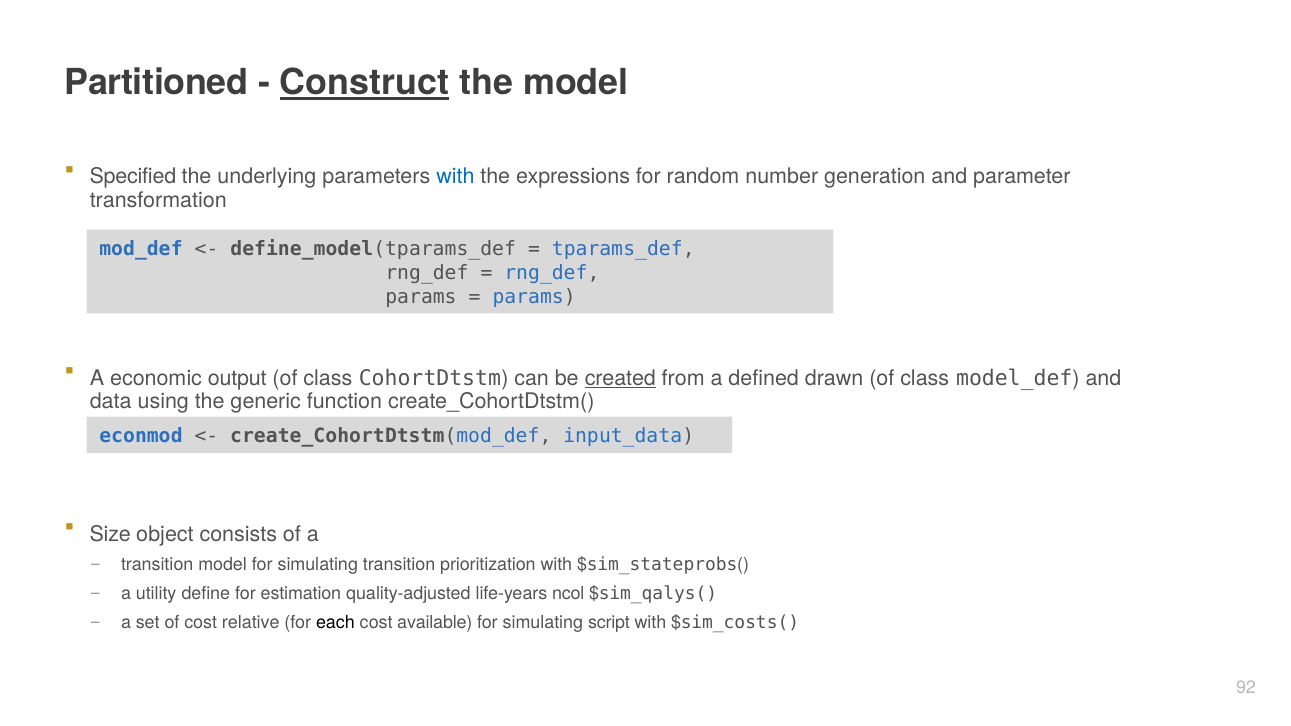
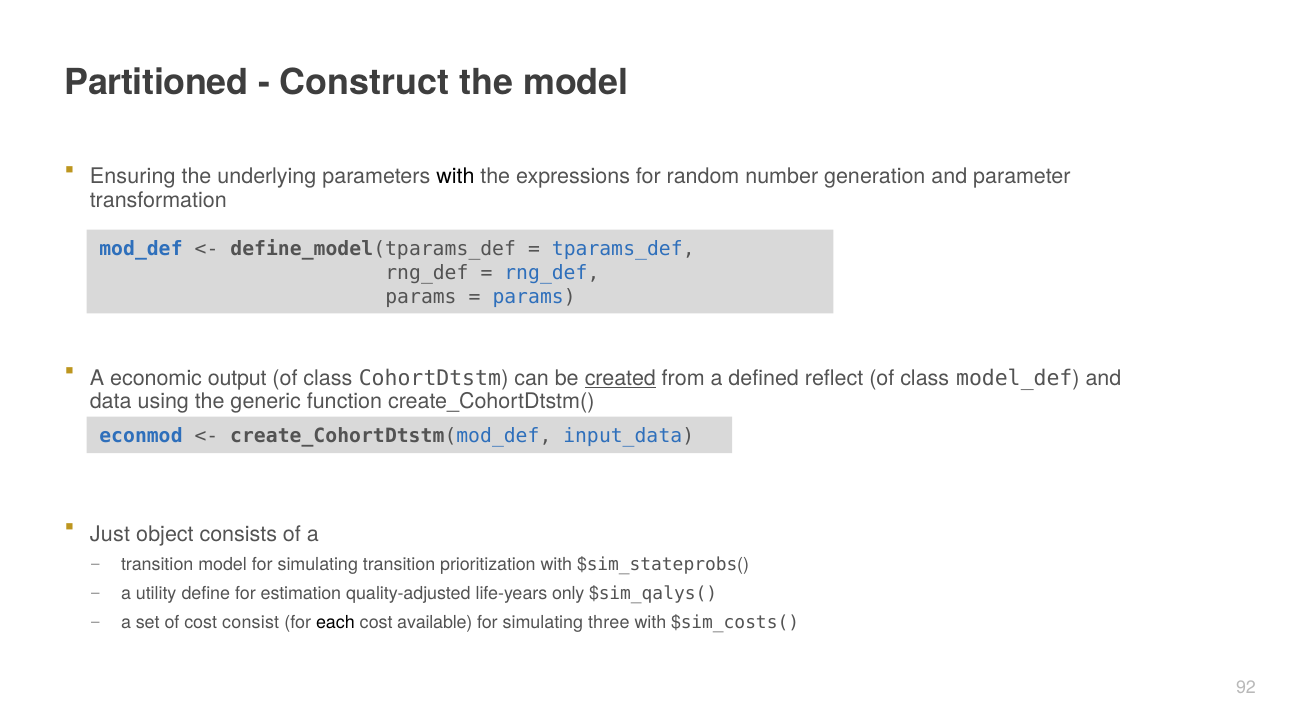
Construct underline: present -> none
Specified: Specified -> Ensuring
with at (455, 177) colour: blue -> black
drawn: drawn -> reflect
Size: Size -> Just
ncol: ncol -> only
relative: relative -> consist
script: script -> three
